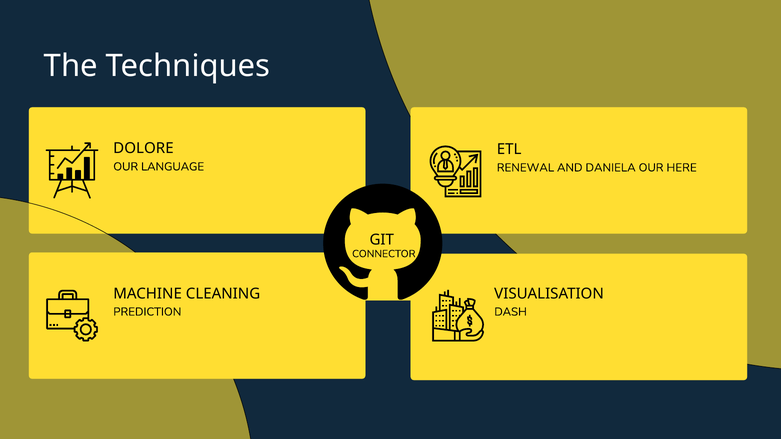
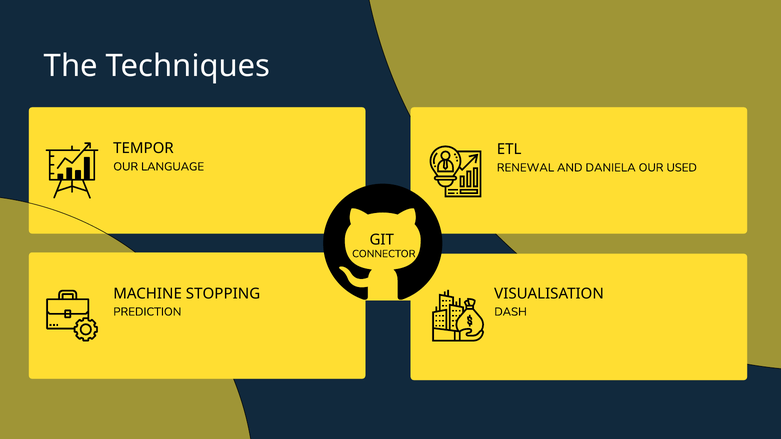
DOLORE: DOLORE -> TEMPOR
HERE: HERE -> USED
CLEANING: CLEANING -> STOPPING
